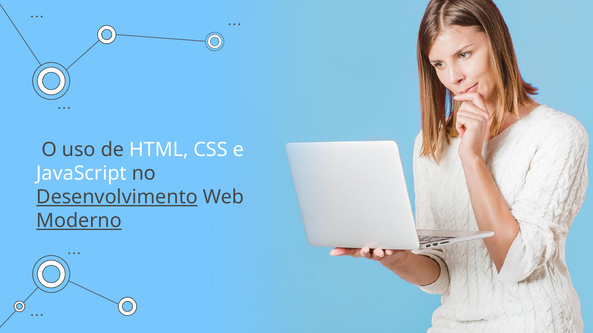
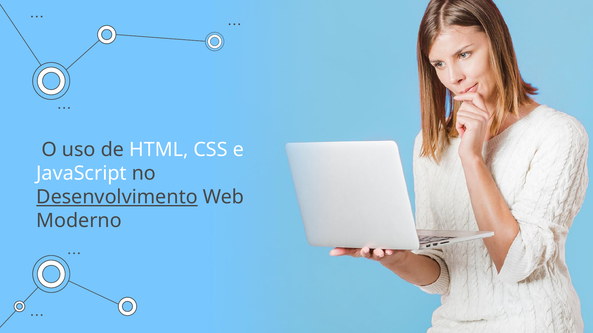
Moderno underline: present -> none
